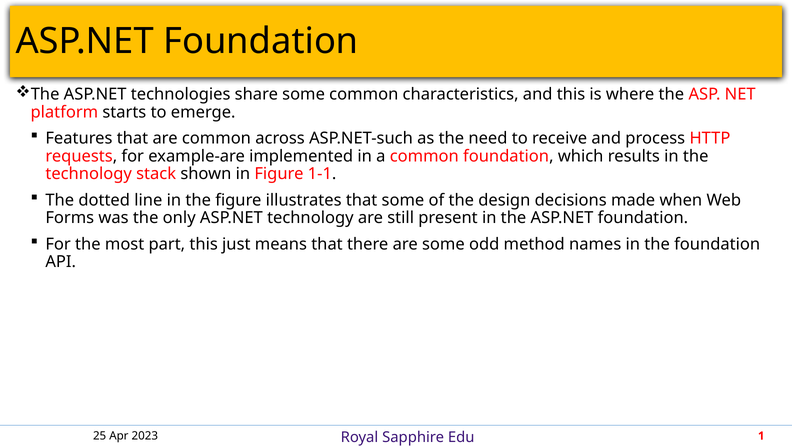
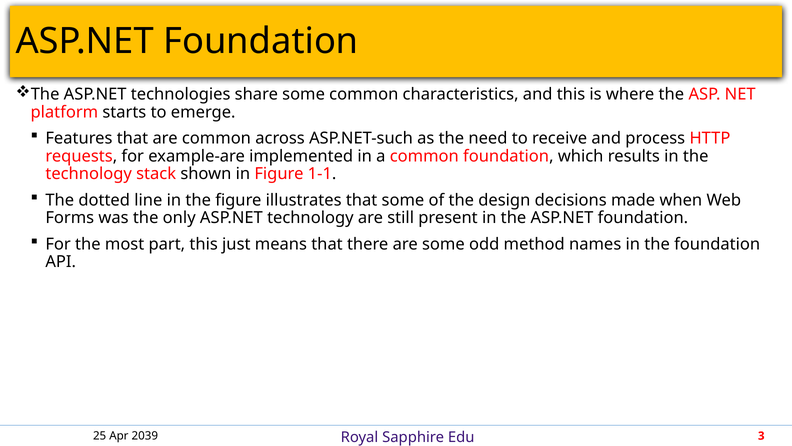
2023: 2023 -> 2039
1: 1 -> 3
